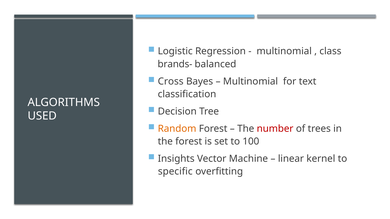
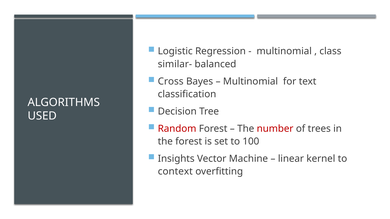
brands-: brands- -> similar-
Random colour: orange -> red
specific: specific -> context
